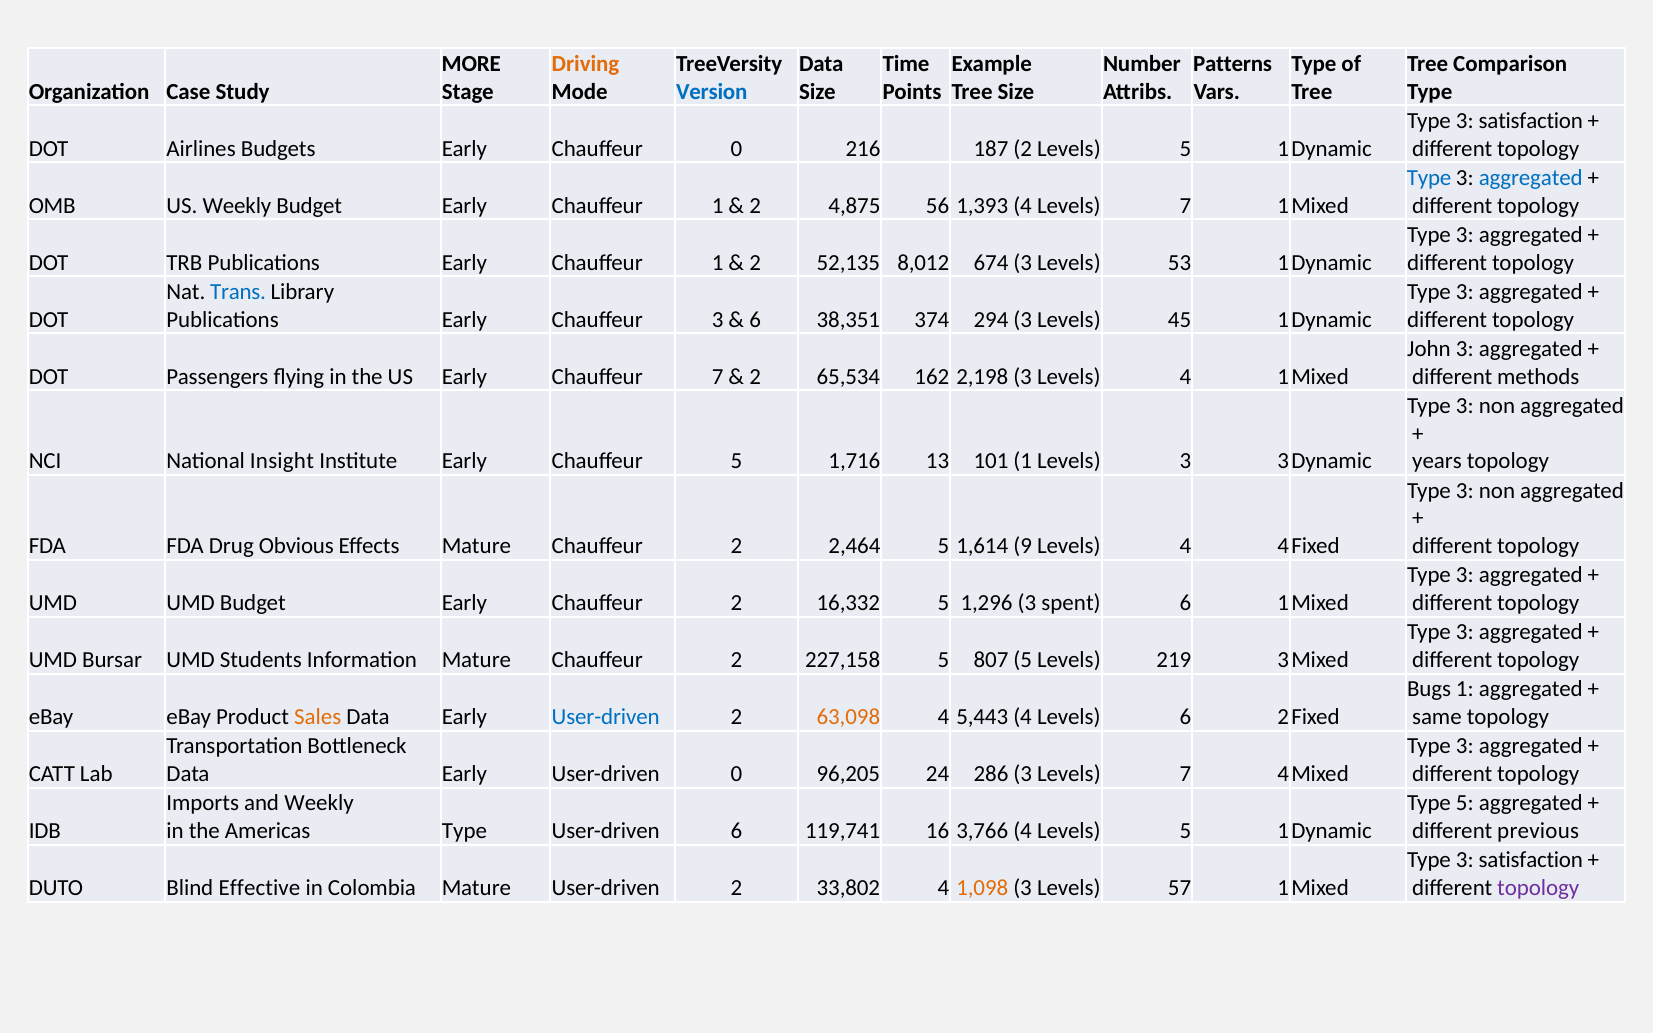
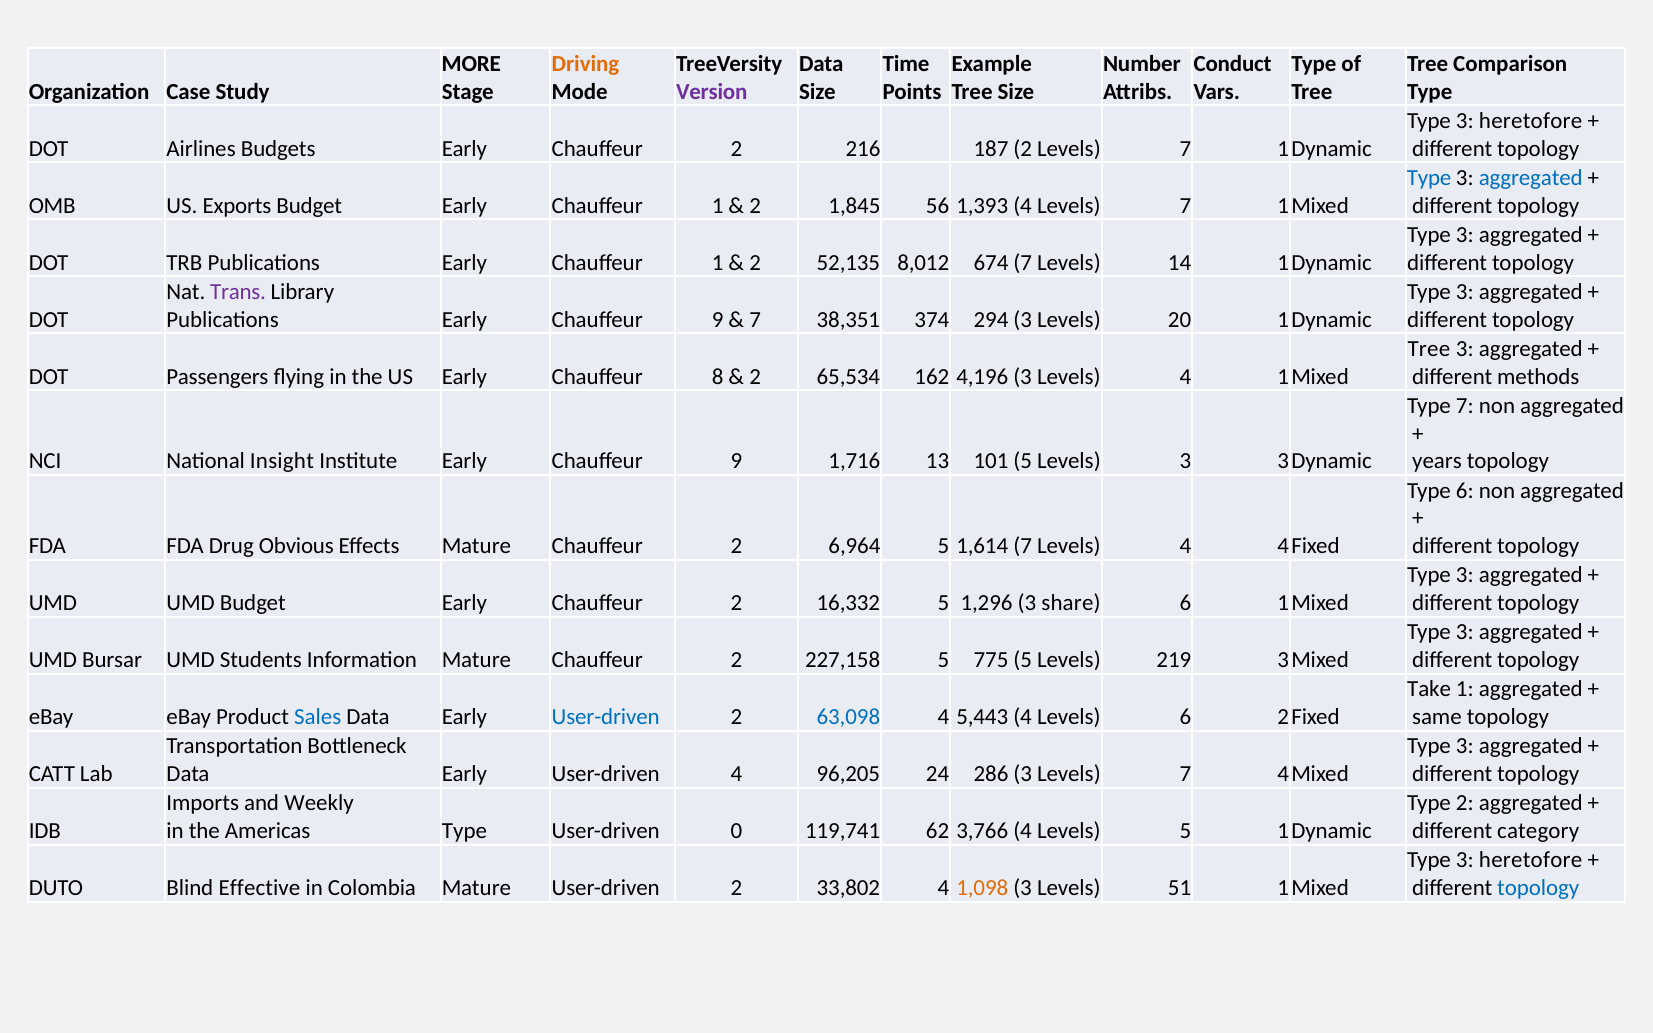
Patterns: Patterns -> Conduct
Version colour: blue -> purple
satisfaction at (1531, 121): satisfaction -> heretofore
Budgets Early Chauffeur 0: 0 -> 2
2 Levels 5: 5 -> 7
US Weekly: Weekly -> Exports
4,875: 4,875 -> 1,845
674 3: 3 -> 7
53: 53 -> 14
Trans colour: blue -> purple
Publications Early Chauffeur 3: 3 -> 9
6 at (755, 320): 6 -> 7
45: 45 -> 20
John at (1429, 349): John -> Tree
Chauffeur 7: 7 -> 8
2,198: 2,198 -> 4,196
3 at (1465, 406): 3 -> 7
Institute Early Chauffeur 5: 5 -> 9
101 1: 1 -> 5
3 at (1465, 491): 3 -> 6
2,464: 2,464 -> 6,964
1,614 9: 9 -> 7
spent: spent -> share
807: 807 -> 775
Bugs: Bugs -> Take
Sales colour: orange -> blue
63,098 colour: orange -> blue
User-driven 0: 0 -> 4
Type 5: 5 -> 2
User-driven 6: 6 -> 0
16: 16 -> 62
previous: previous -> category
satisfaction at (1531, 861): satisfaction -> heretofore
57: 57 -> 51
topology at (1538, 888) colour: purple -> blue
